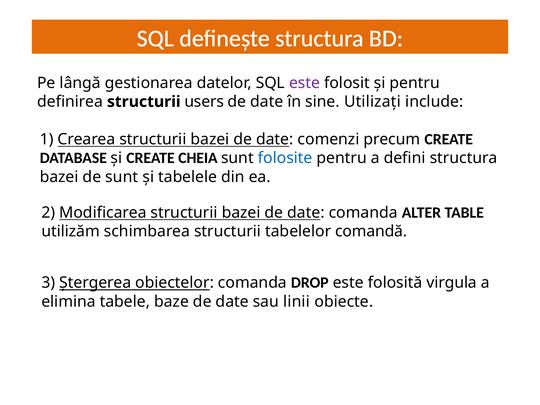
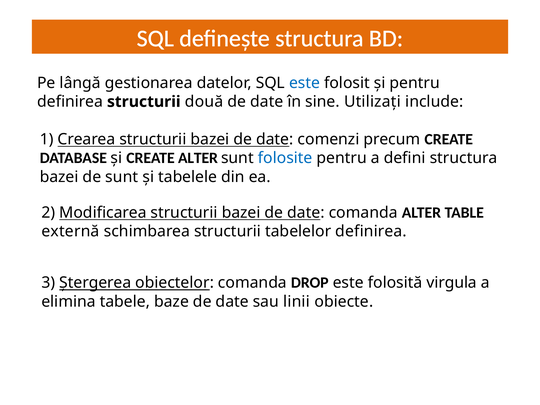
este at (304, 83) colour: purple -> blue
users: users -> două
CREATE CHEIA: CHEIA -> ALTER
utilizăm: utilizăm -> externă
tabelelor comandă: comandă -> definirea
